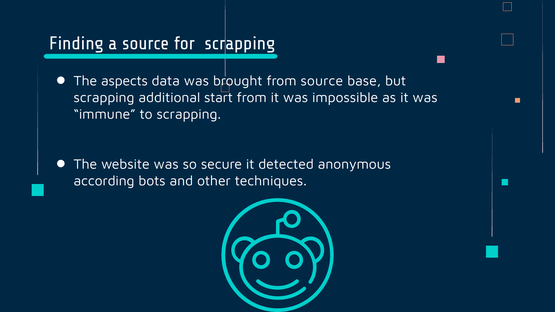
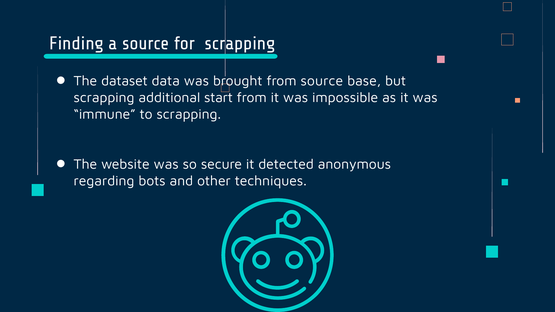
aspects: aspects -> dataset
according: according -> regarding
